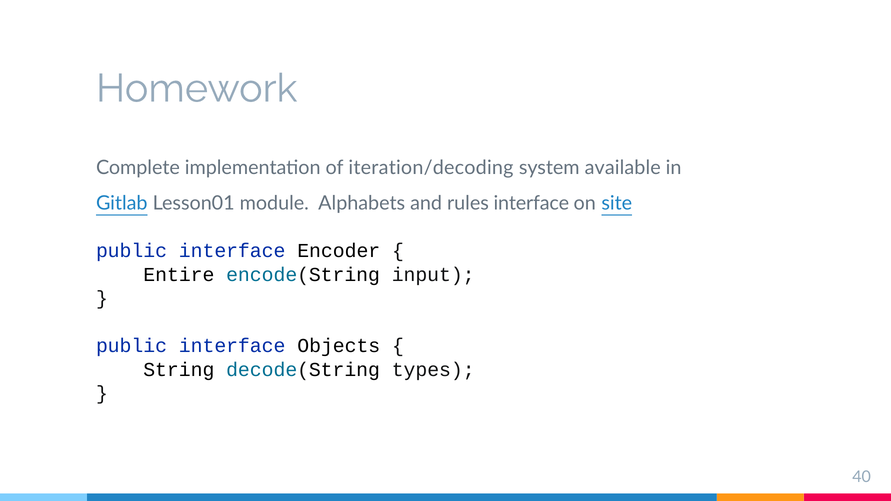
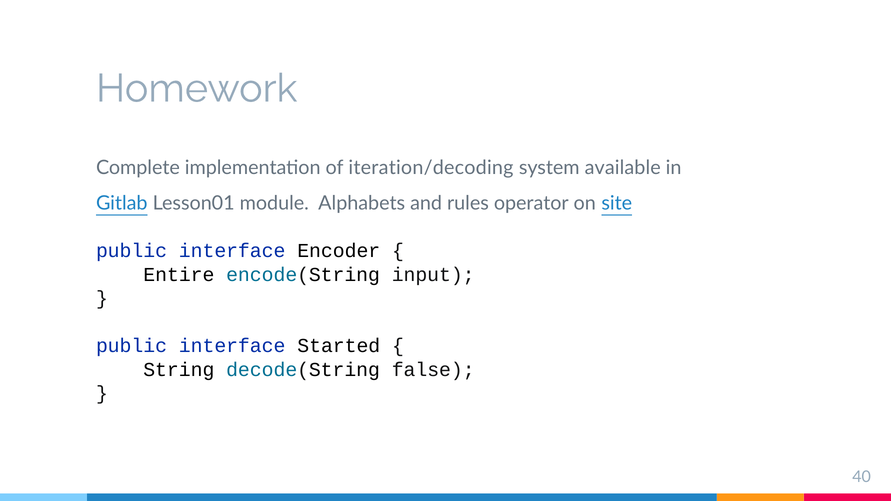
rules interface: interface -> operator
Objects: Objects -> Started
types: types -> false
